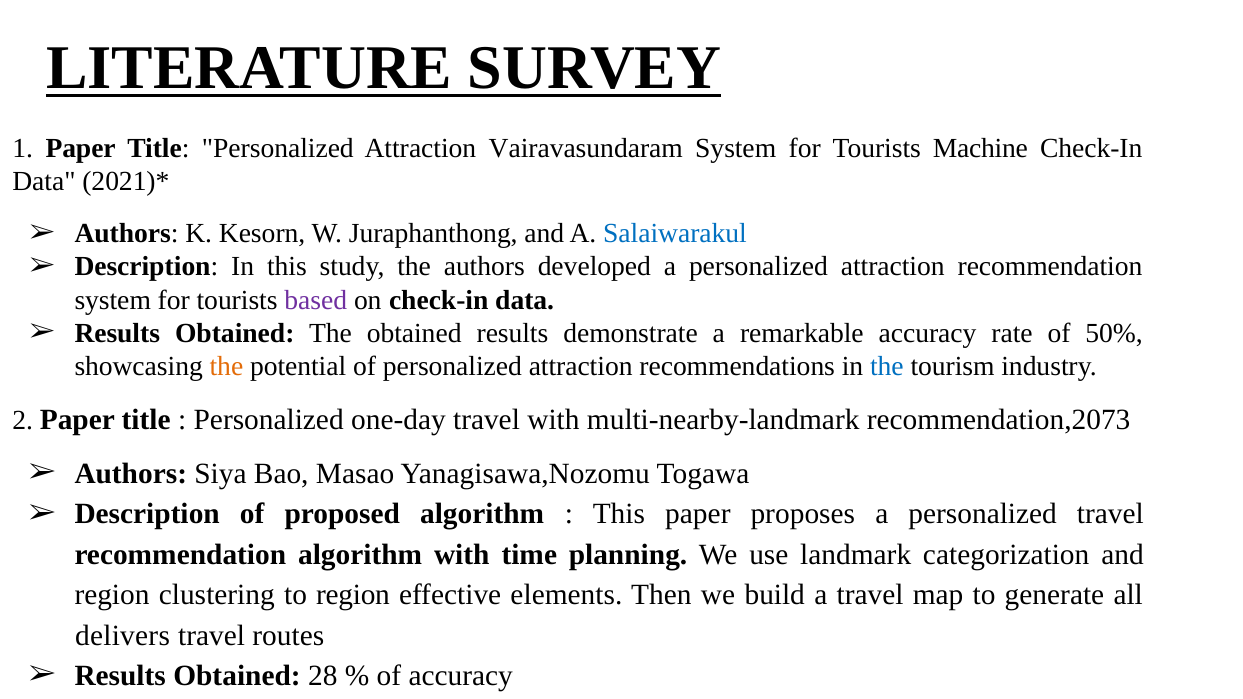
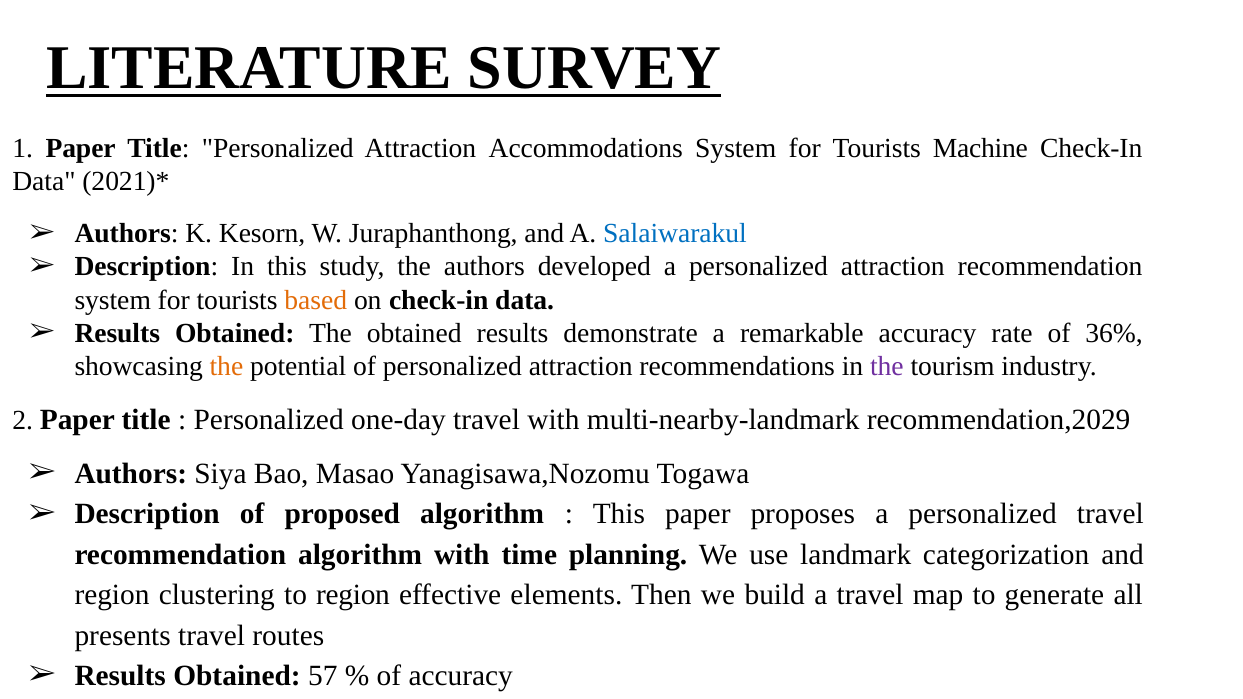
Vairavasundaram: Vairavasundaram -> Accommodations
based colour: purple -> orange
50%: 50% -> 36%
the at (887, 366) colour: blue -> purple
recommendation,2073: recommendation,2073 -> recommendation,2029
delivers: delivers -> presents
28: 28 -> 57
